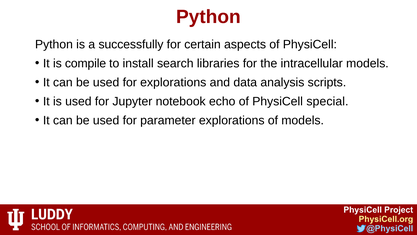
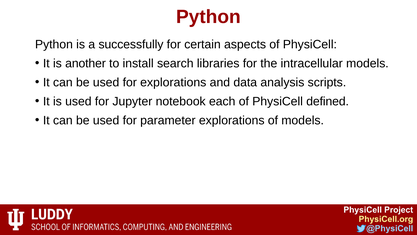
compile: compile -> another
echo: echo -> each
special: special -> defined
